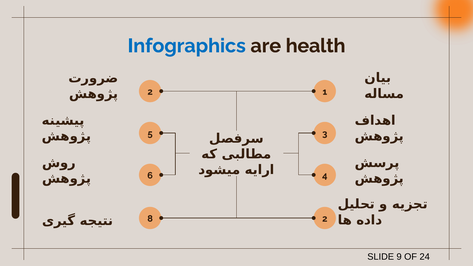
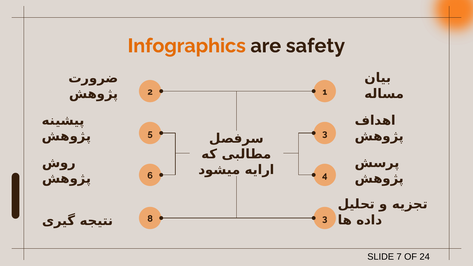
Infographics colour: blue -> orange
health: health -> safety
8 2: 2 -> 3
9: 9 -> 7
